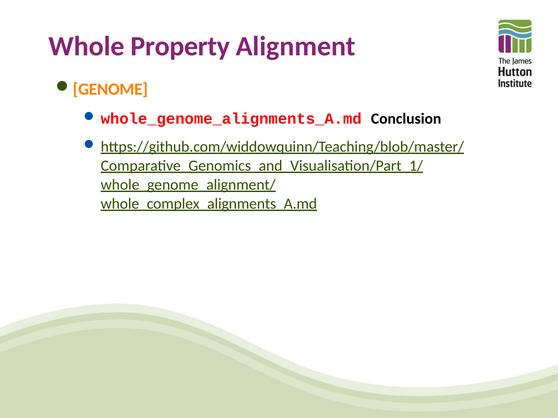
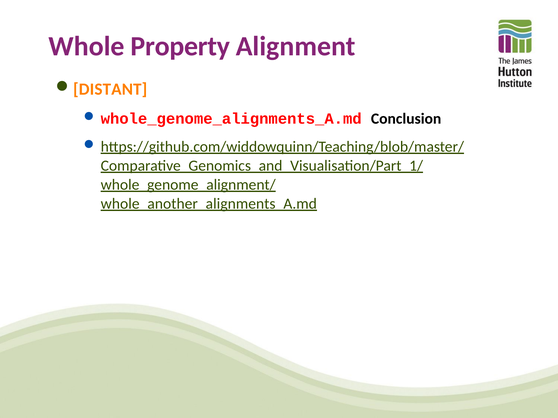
GENOME: GENOME -> DISTANT
whole_complex_alignments_A.md: whole_complex_alignments_A.md -> whole_another_alignments_A.md
